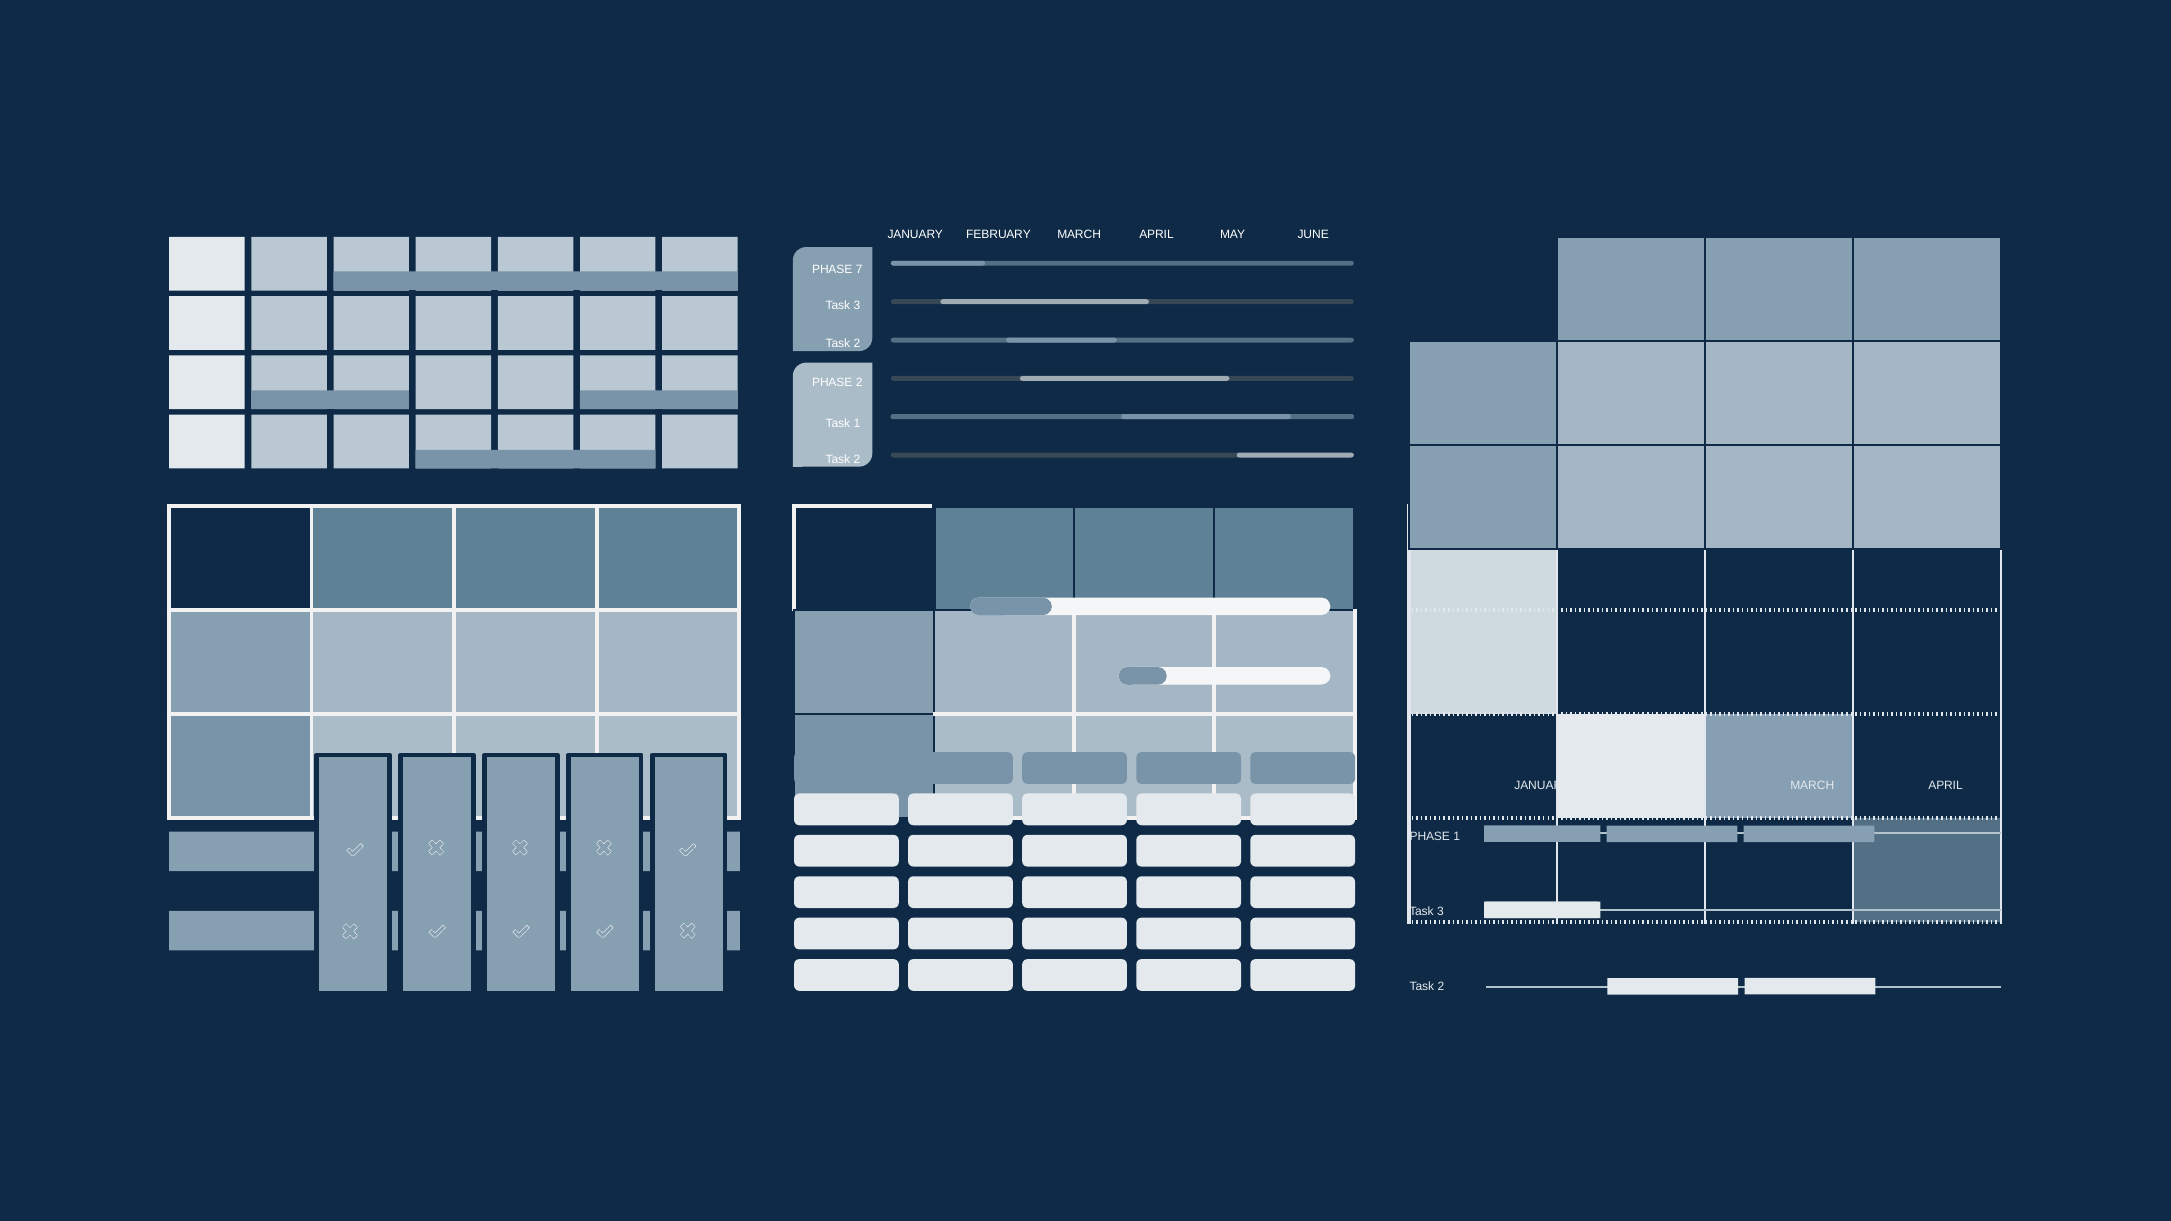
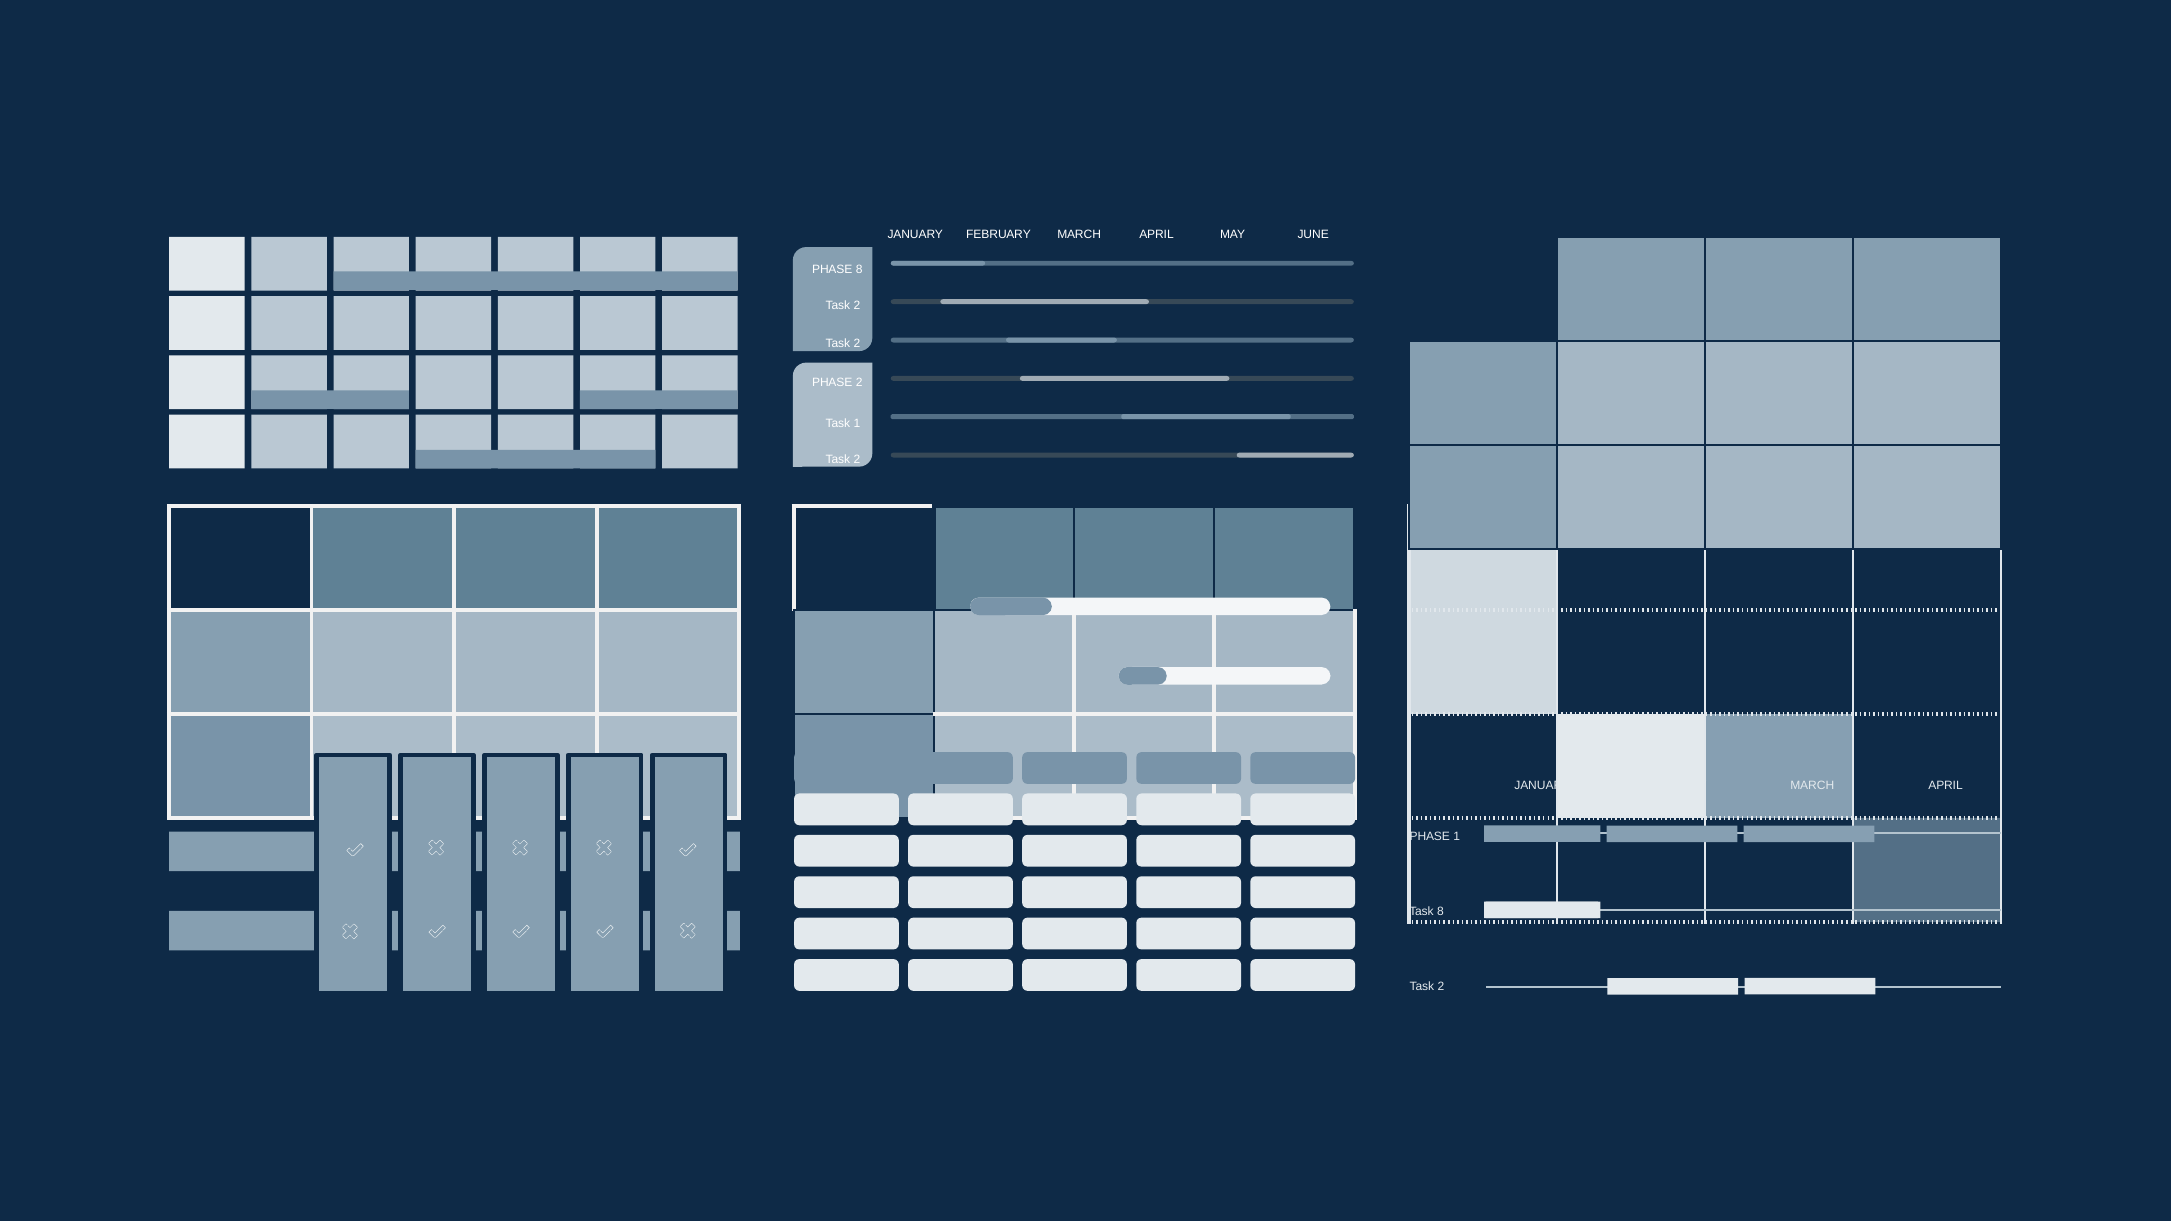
PHASE 7: 7 -> 8
3 at (857, 306): 3 -> 2
3 at (1440, 912): 3 -> 8
